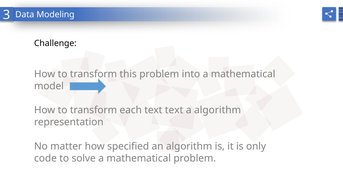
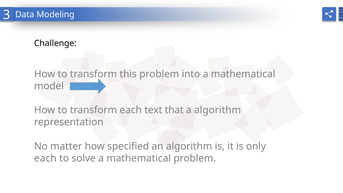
text text: text -> that
code at (45, 158): code -> each
